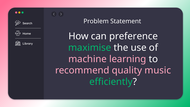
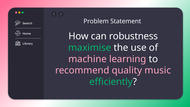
preference: preference -> robustness
